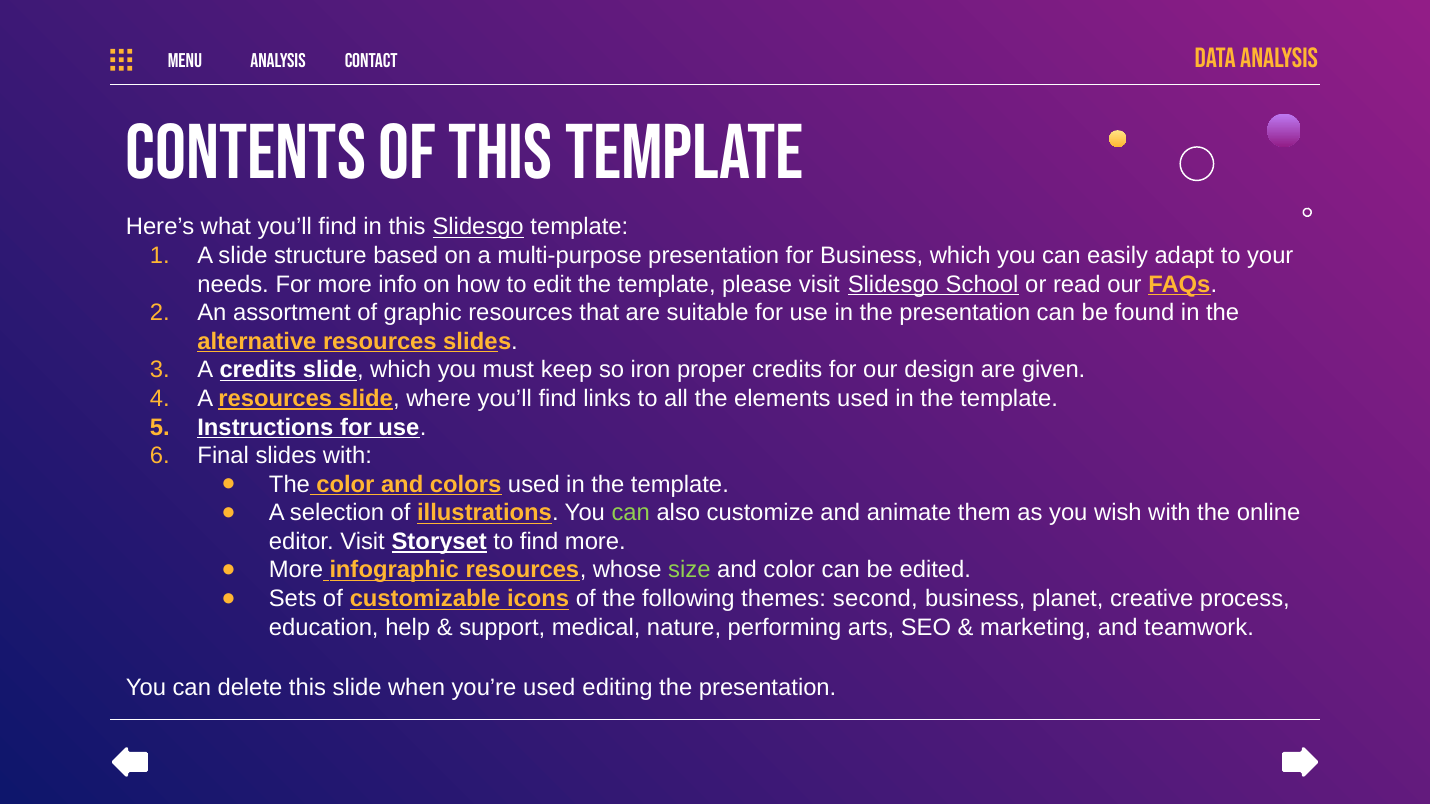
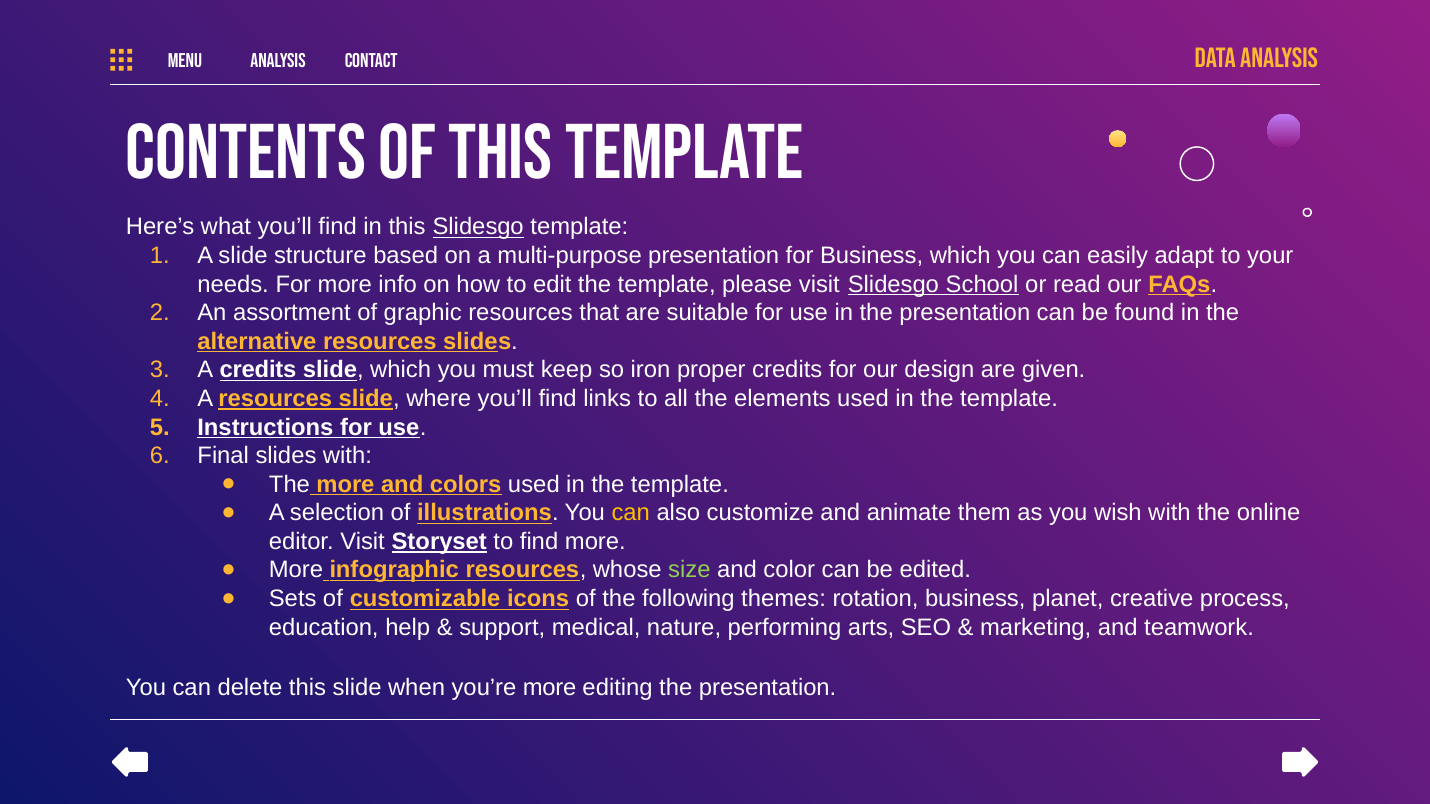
The color: color -> more
can at (631, 513) colour: light green -> yellow
second: second -> rotation
you’re used: used -> more
